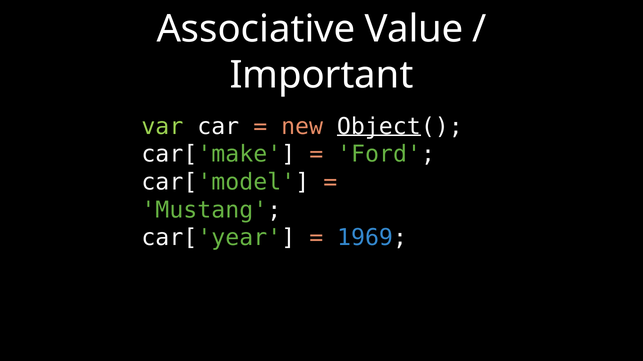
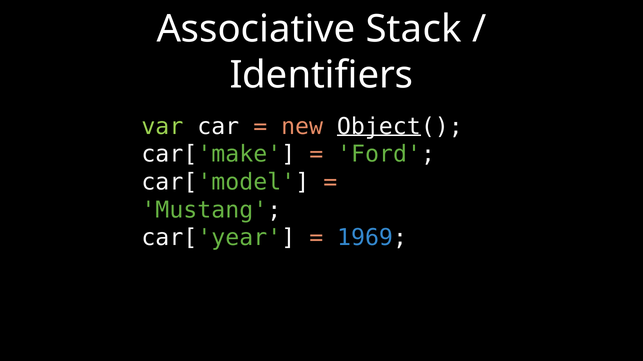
Value: Value -> Stack
Important: Important -> Identifiers
